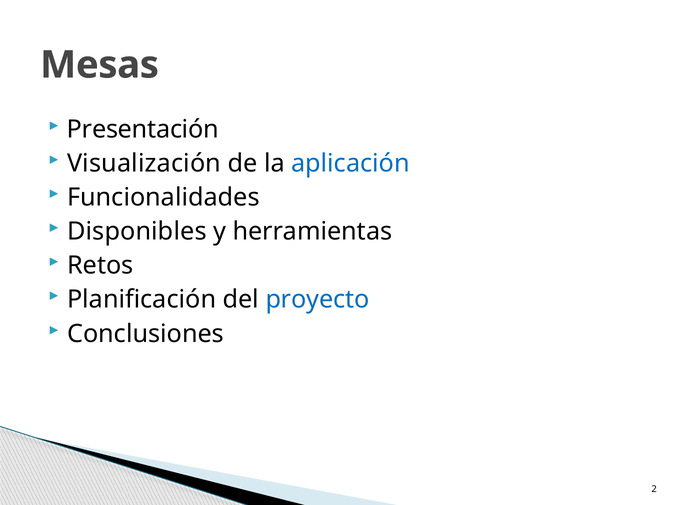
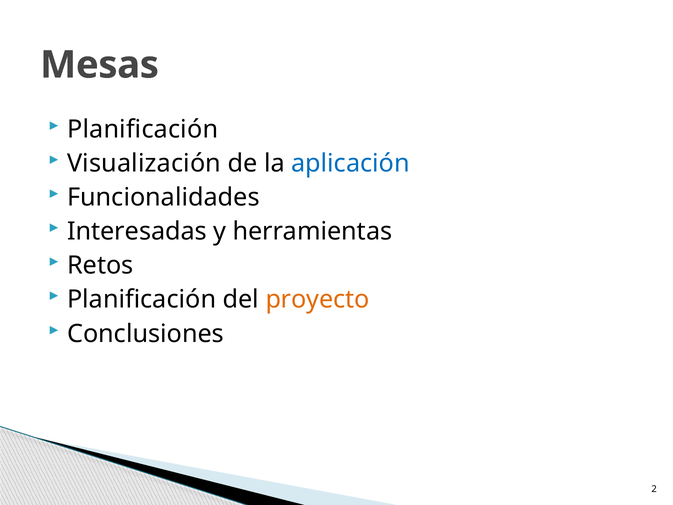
Presentación at (143, 129): Presentación -> Planificación
Disponibles: Disponibles -> Interesadas
proyecto colour: blue -> orange
